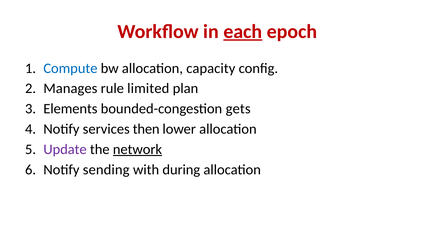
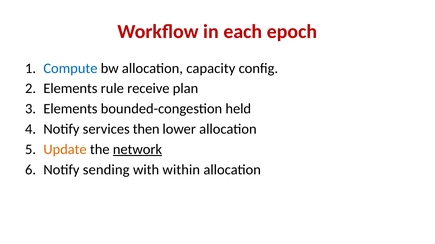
each underline: present -> none
Manages at (70, 89): Manages -> Elements
limited: limited -> receive
gets: gets -> held
Update colour: purple -> orange
during: during -> within
